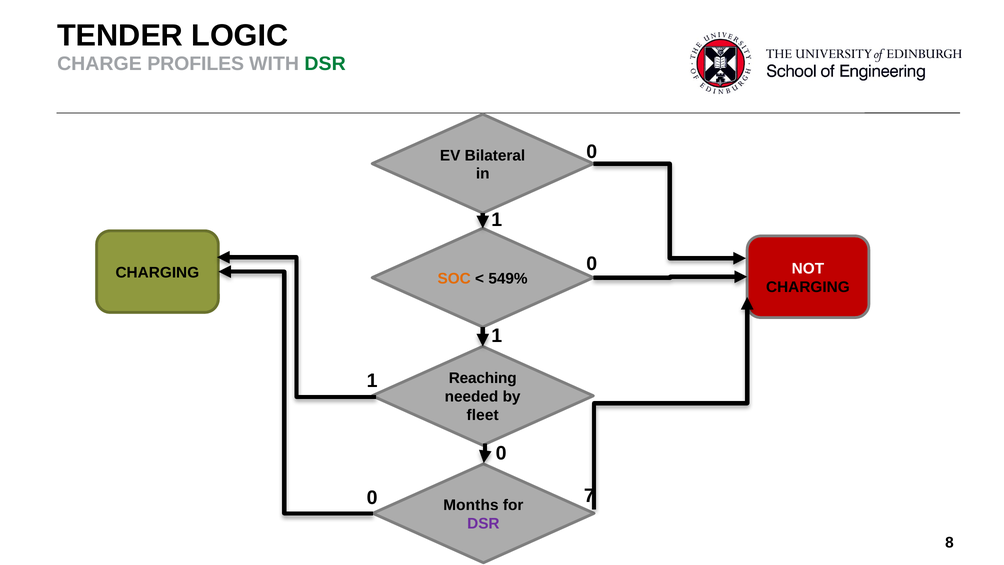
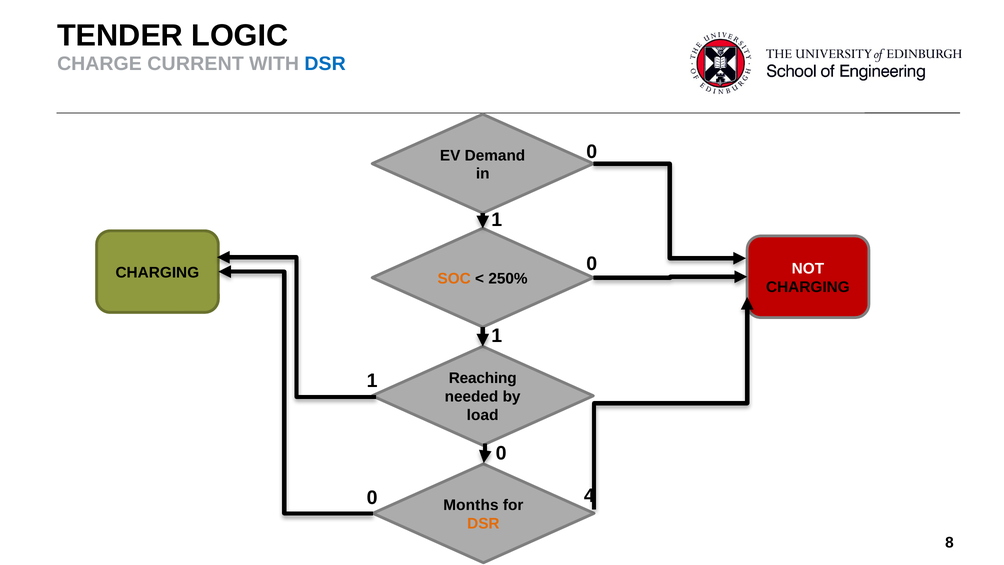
PROFILES: PROFILES -> CURRENT
DSR at (325, 64) colour: green -> blue
Bilateral: Bilateral -> Demand
549%: 549% -> 250%
fleet: fleet -> load
7: 7 -> 4
DSR at (483, 523) colour: purple -> orange
